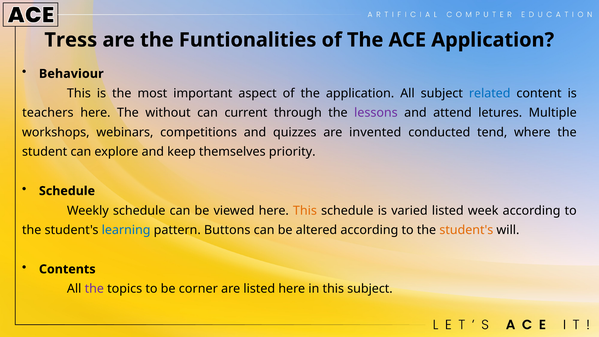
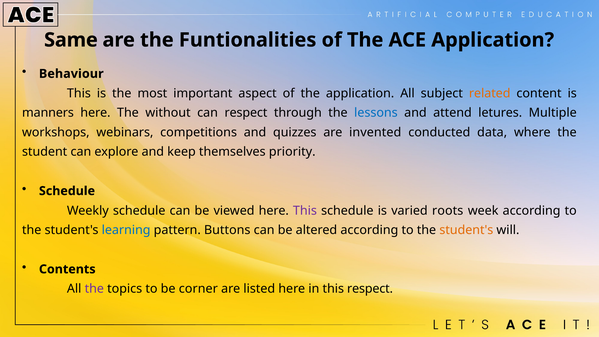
Tress: Tress -> Same
related colour: blue -> orange
teachers: teachers -> manners
can current: current -> respect
lessons colour: purple -> blue
tend: tend -> data
This at (305, 211) colour: orange -> purple
varied listed: listed -> roots
this subject: subject -> respect
